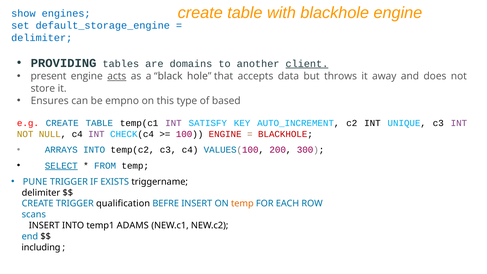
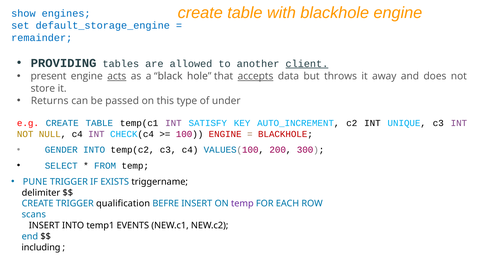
delimiter at (42, 38): delimiter -> remainder
domains: domains -> allowed
accepts underline: none -> present
Ensures: Ensures -> Returns
empno: empno -> passed
based: based -> under
ARRAYS: ARRAYS -> GENDER
SELECT underline: present -> none
temp at (242, 204) colour: orange -> purple
ADAMS: ADAMS -> EVENTS
